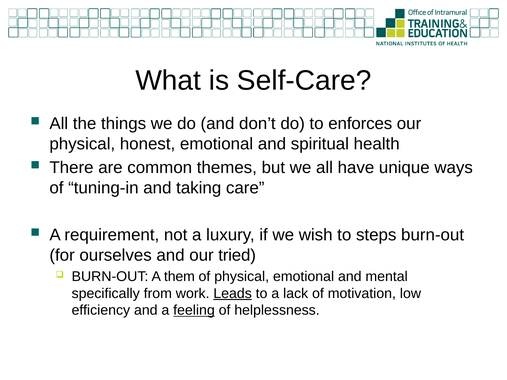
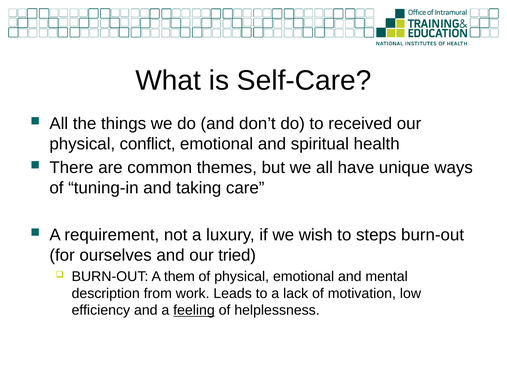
enforces: enforces -> received
honest: honest -> conflict
specifically: specifically -> description
Leads underline: present -> none
